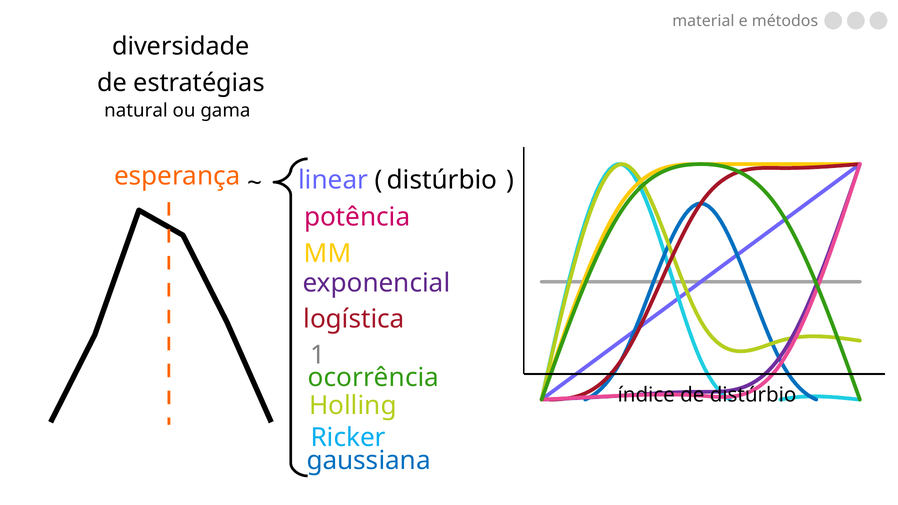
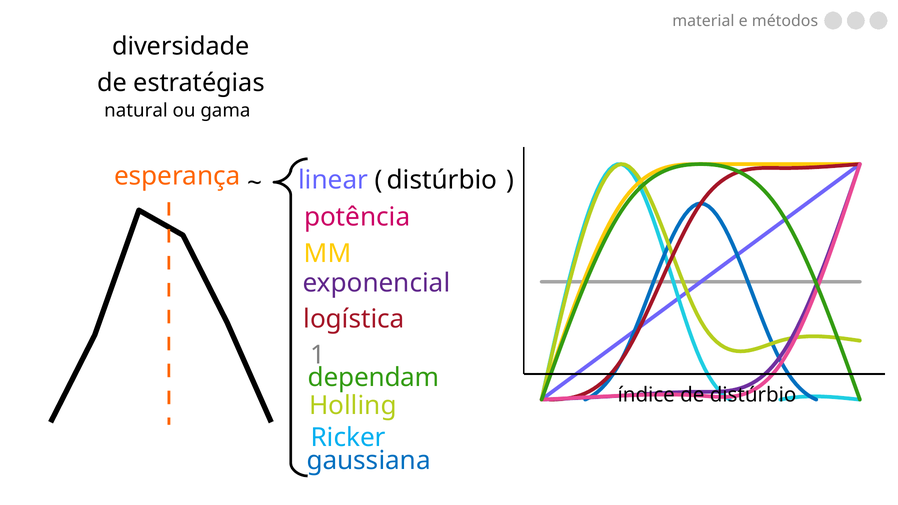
ocorrência: ocorrência -> dependam
